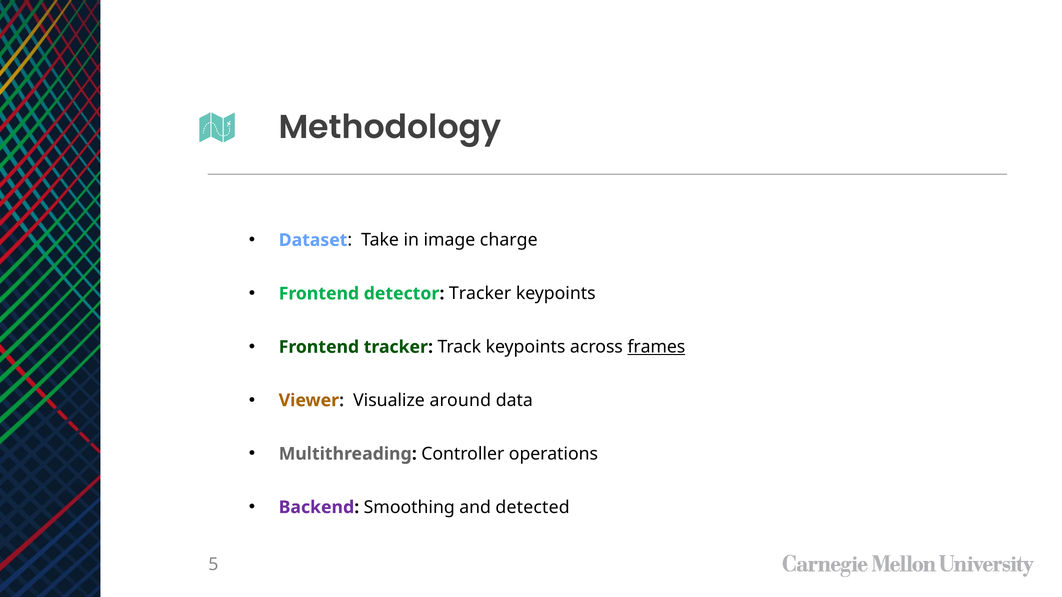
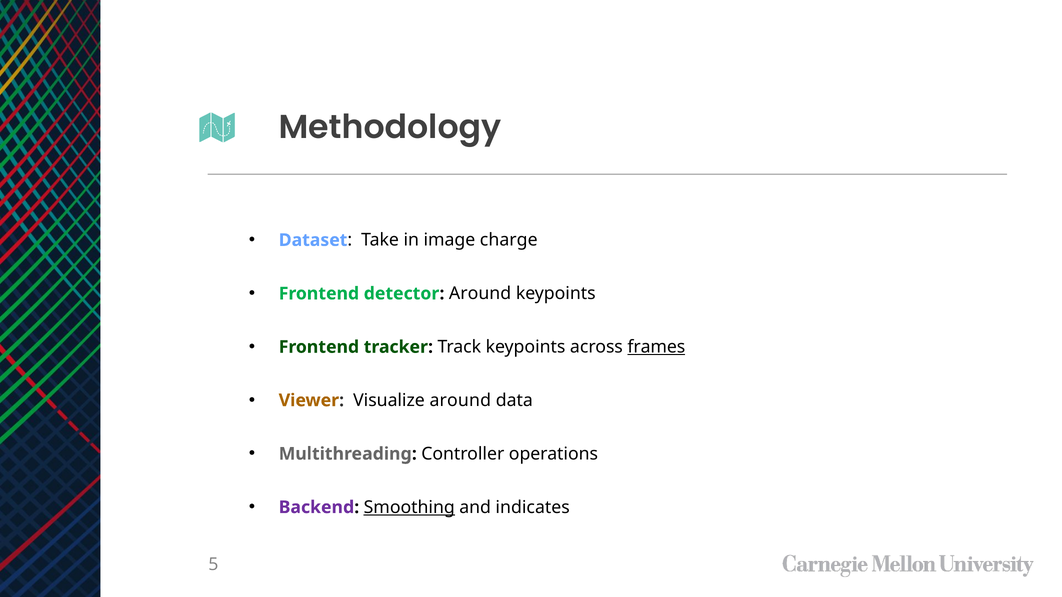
detector Tracker: Tracker -> Around
Smoothing underline: none -> present
detected: detected -> indicates
